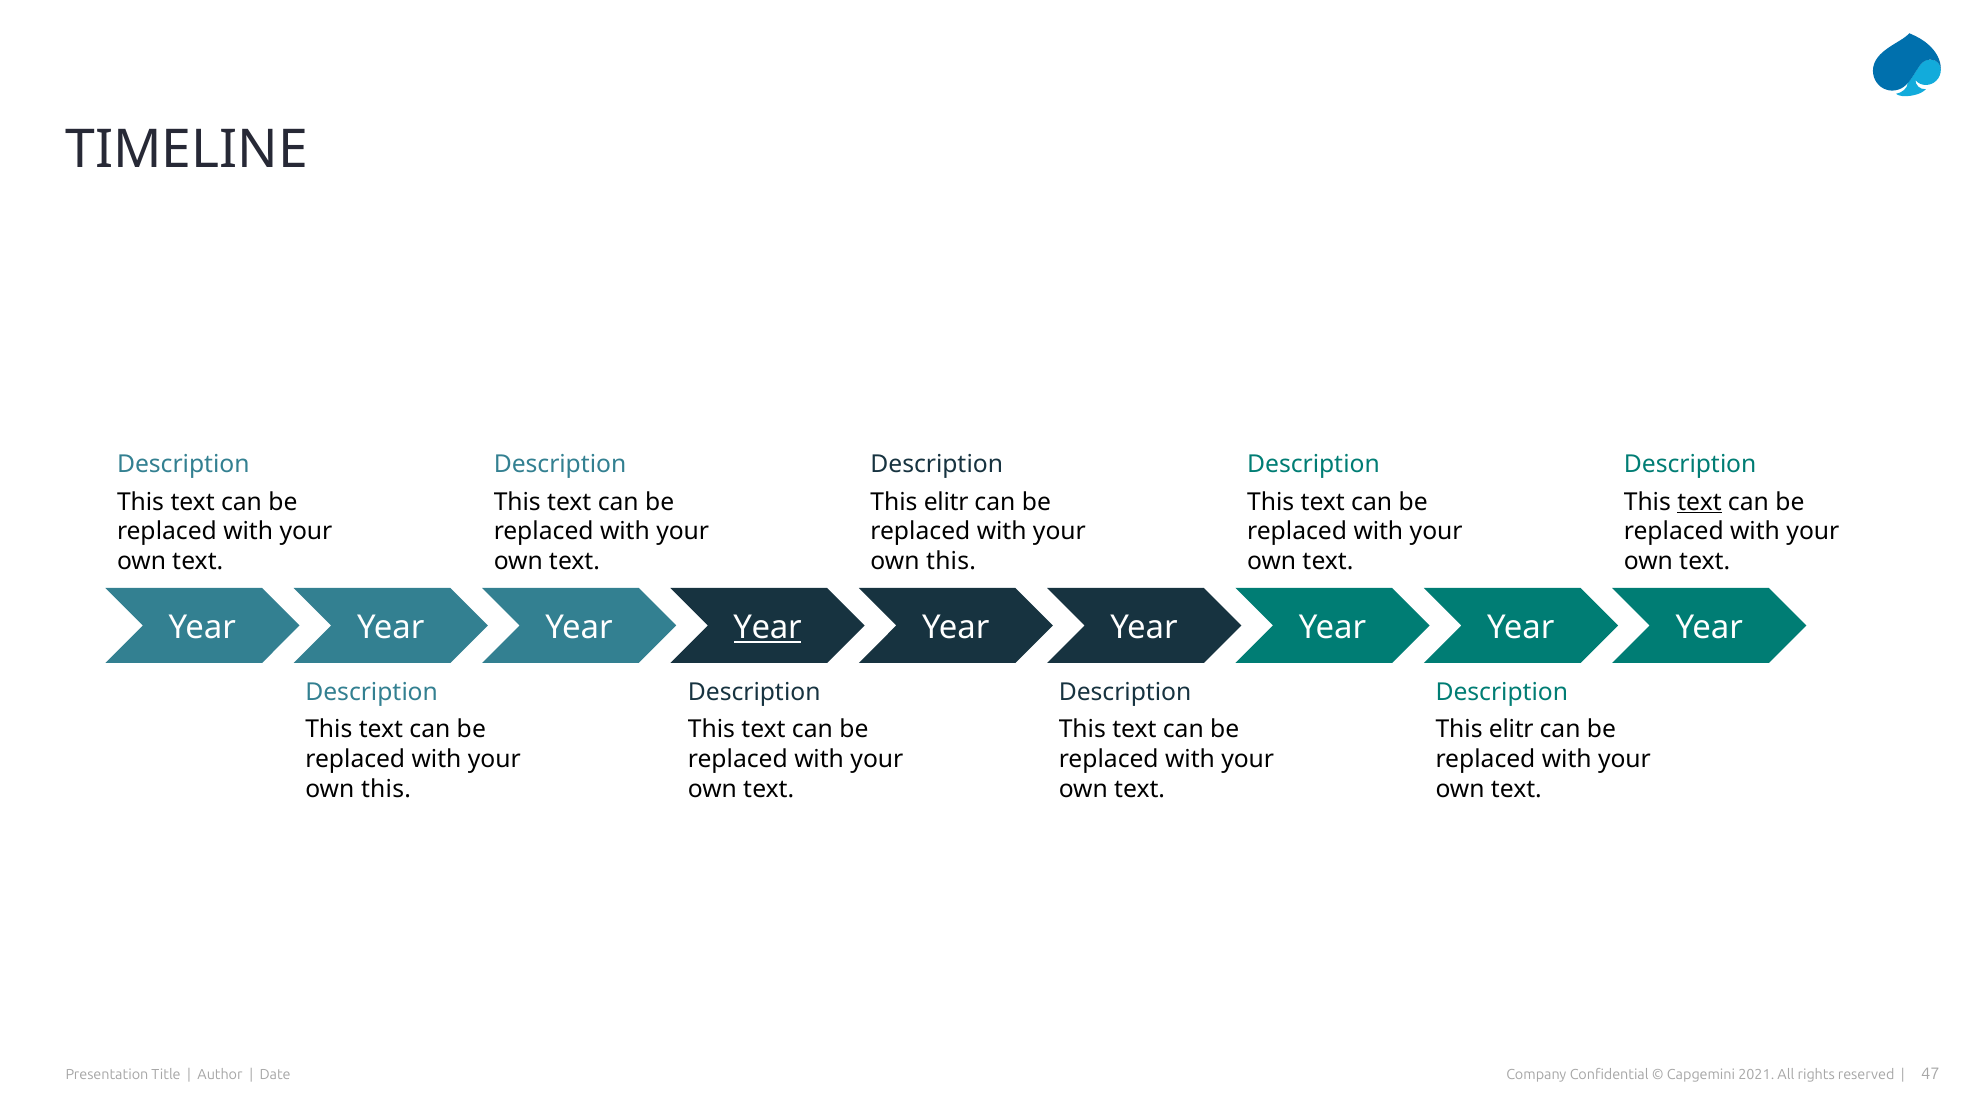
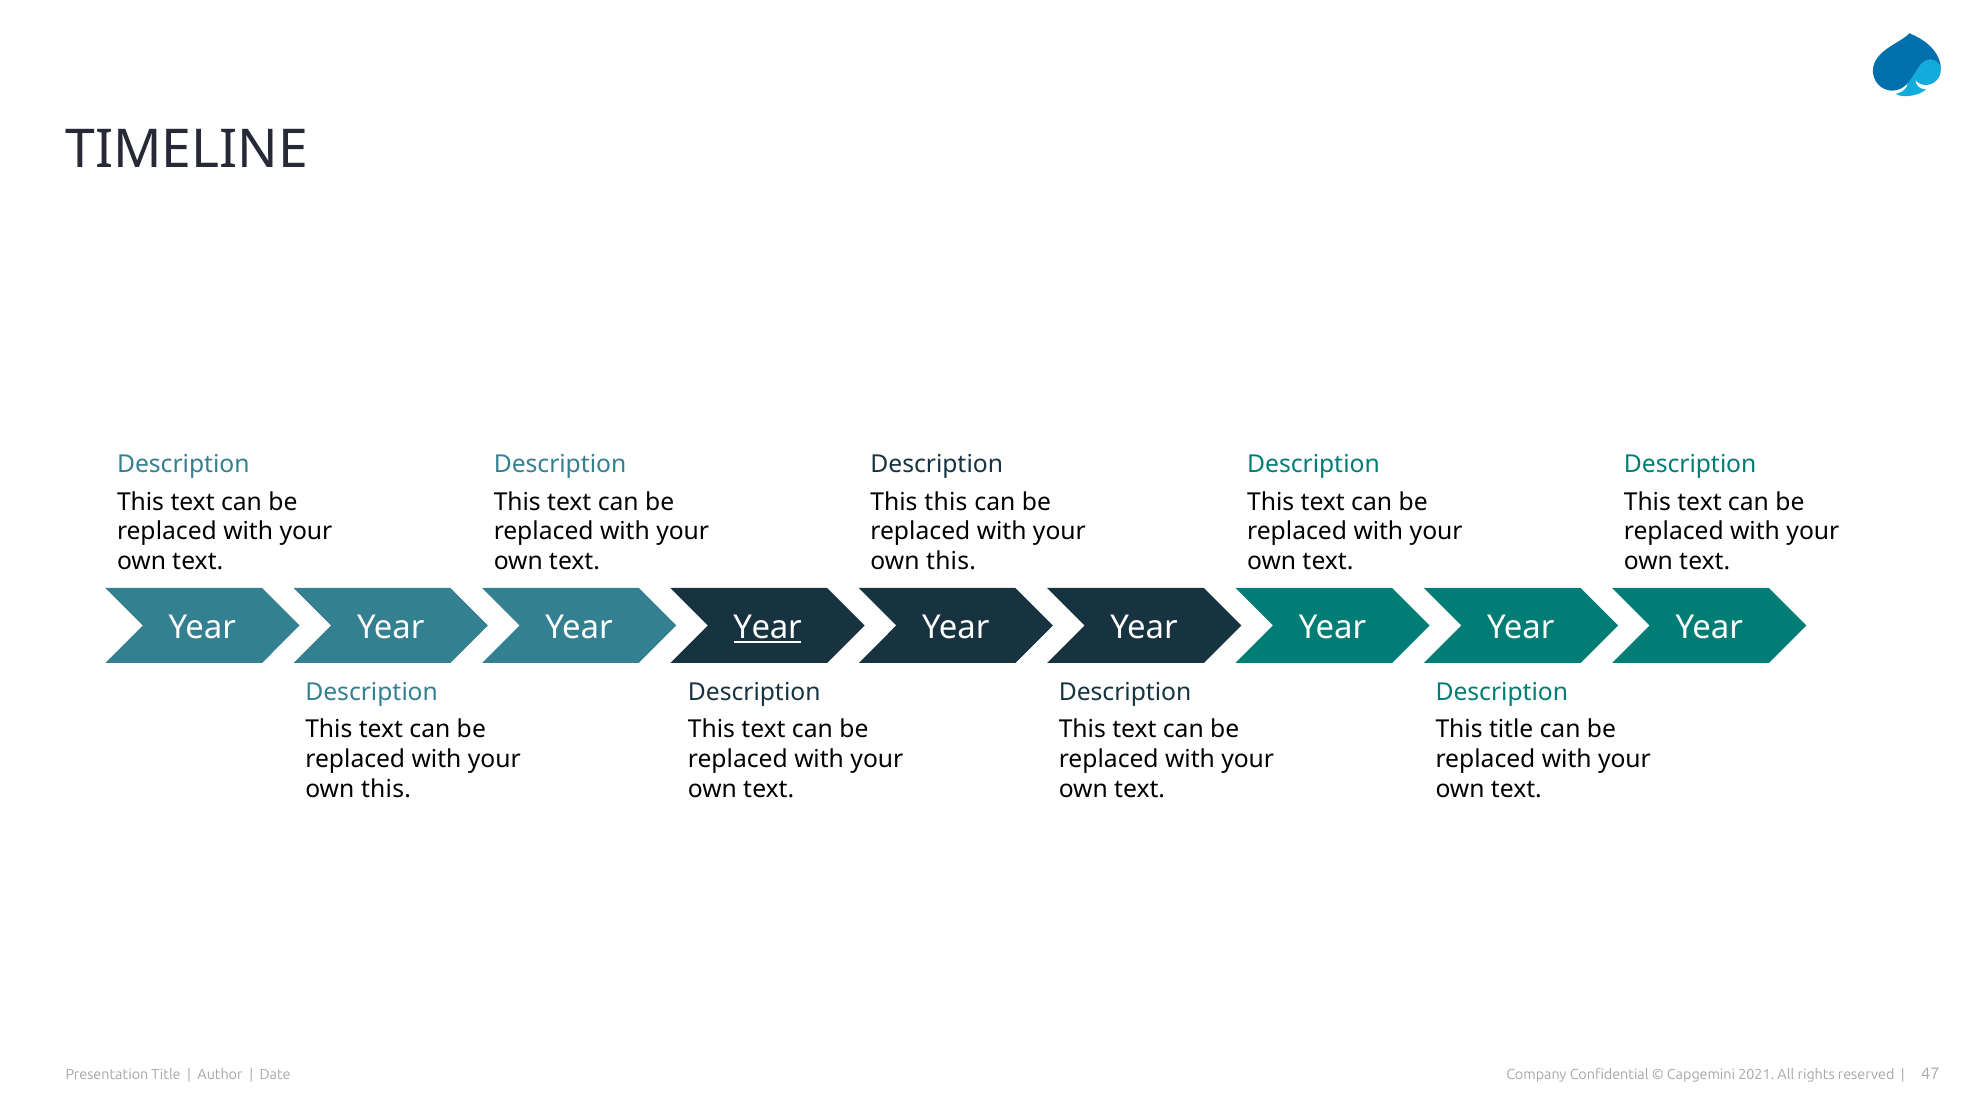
elitr at (946, 502): elitr -> this
text at (1700, 502) underline: present -> none
elitr at (1511, 730): elitr -> title
